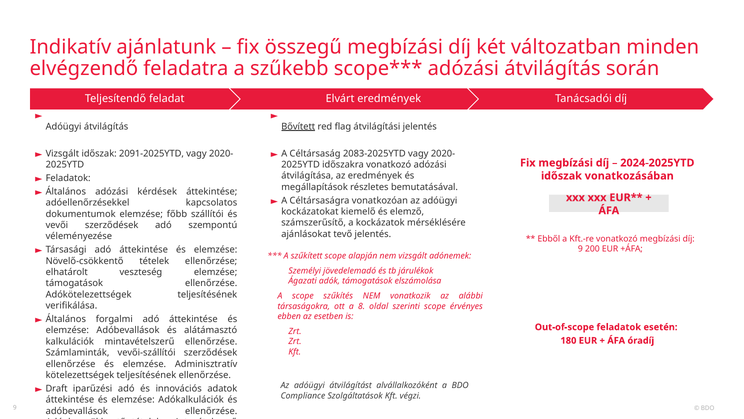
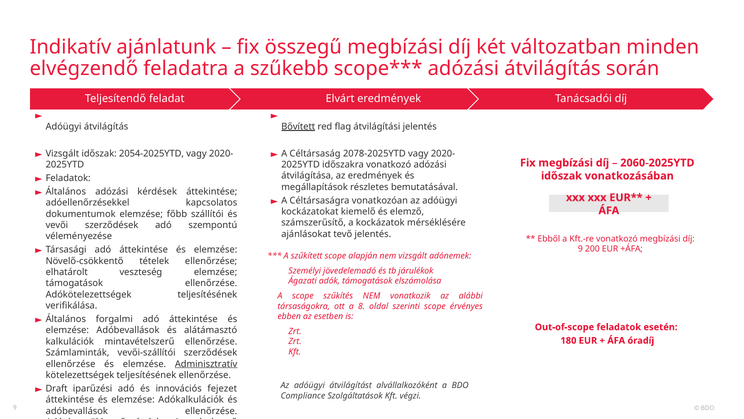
2091-2025YTD: 2091-2025YTD -> 2054-2025YTD
2083-2025YTD: 2083-2025YTD -> 2078-2025YTD
2024-2025YTD: 2024-2025YTD -> 2060-2025YTD
Adminisztratív underline: none -> present
adatok: adatok -> fejezet
